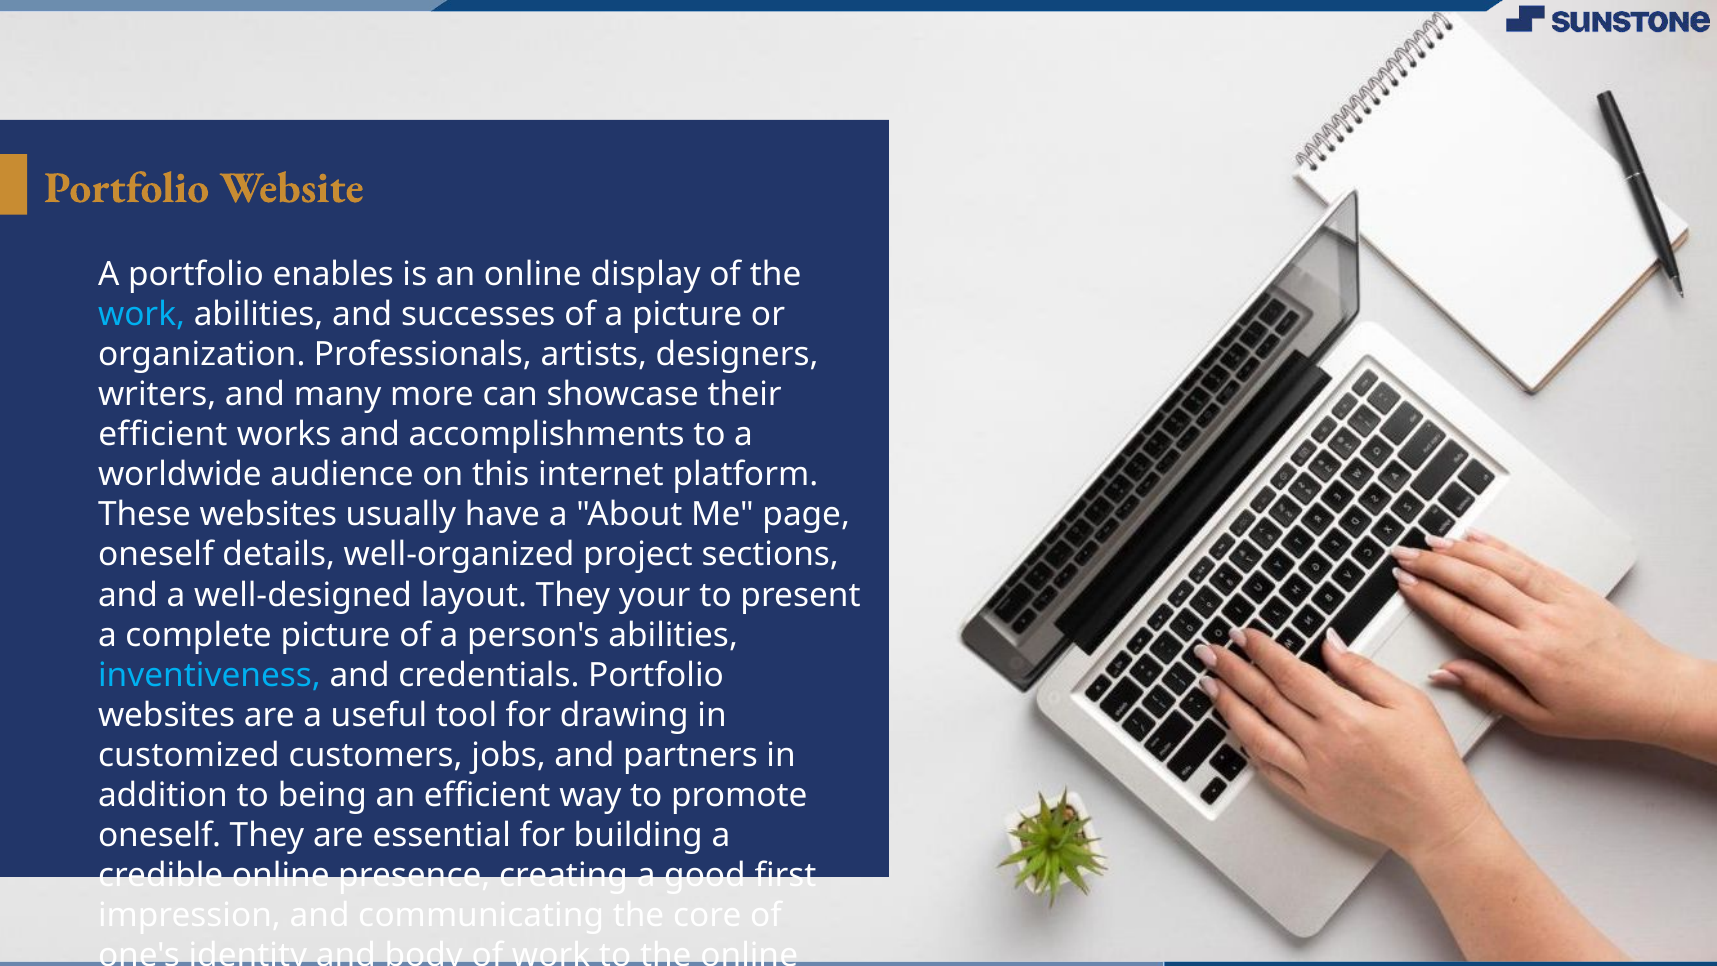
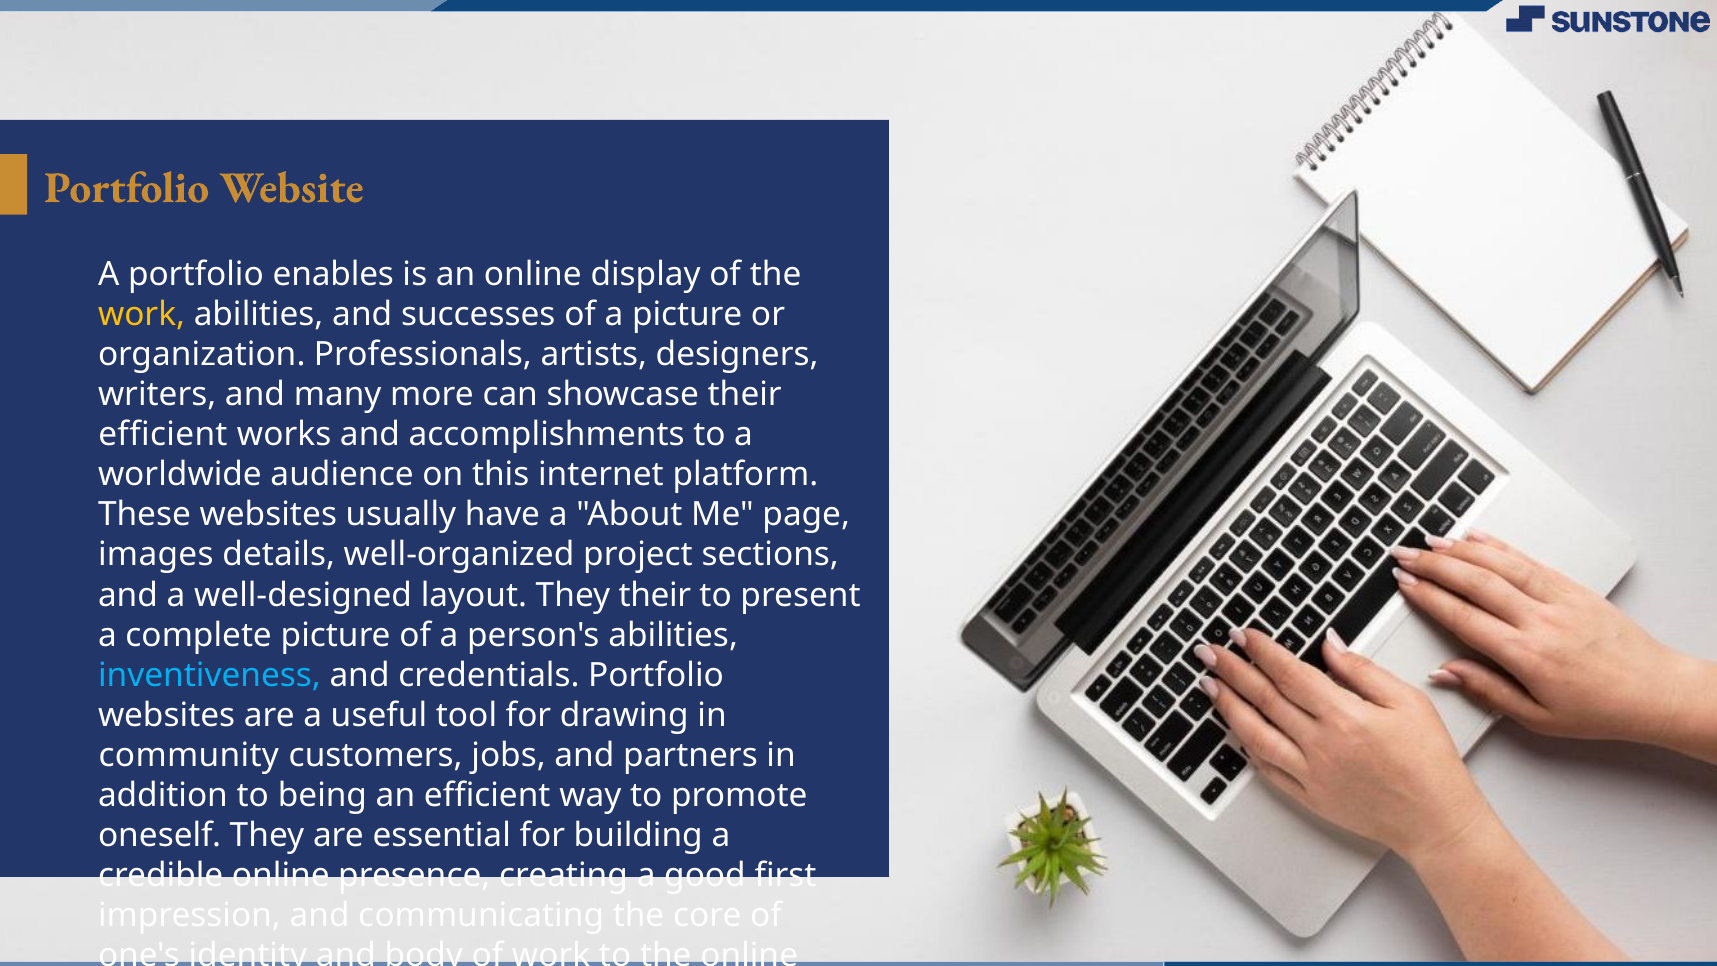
work at (142, 314) colour: light blue -> yellow
oneself at (156, 555): oneself -> images
They your: your -> their
customized at (189, 755): customized -> community
